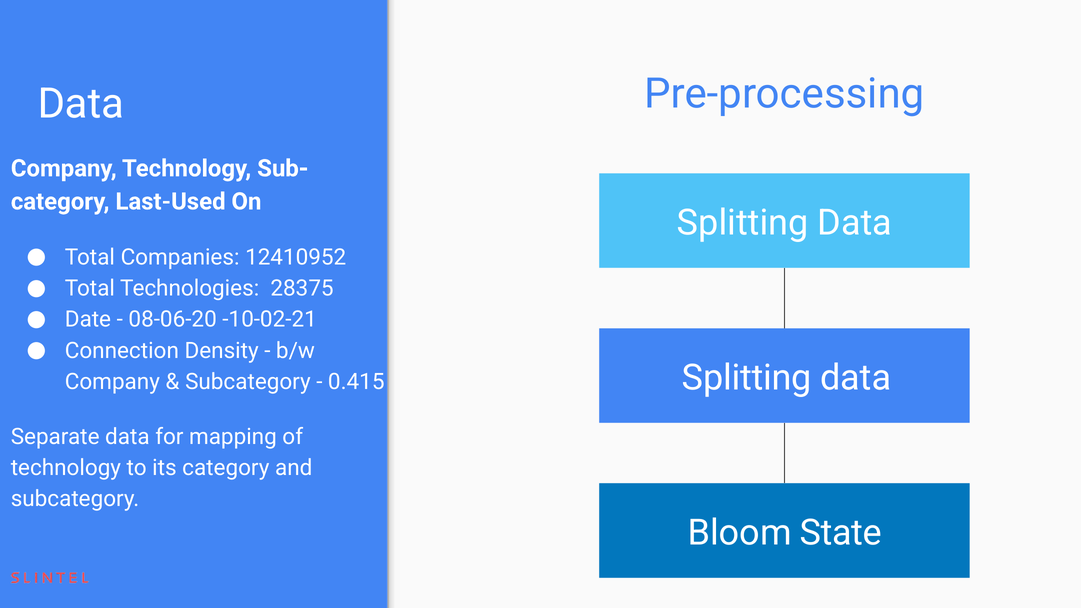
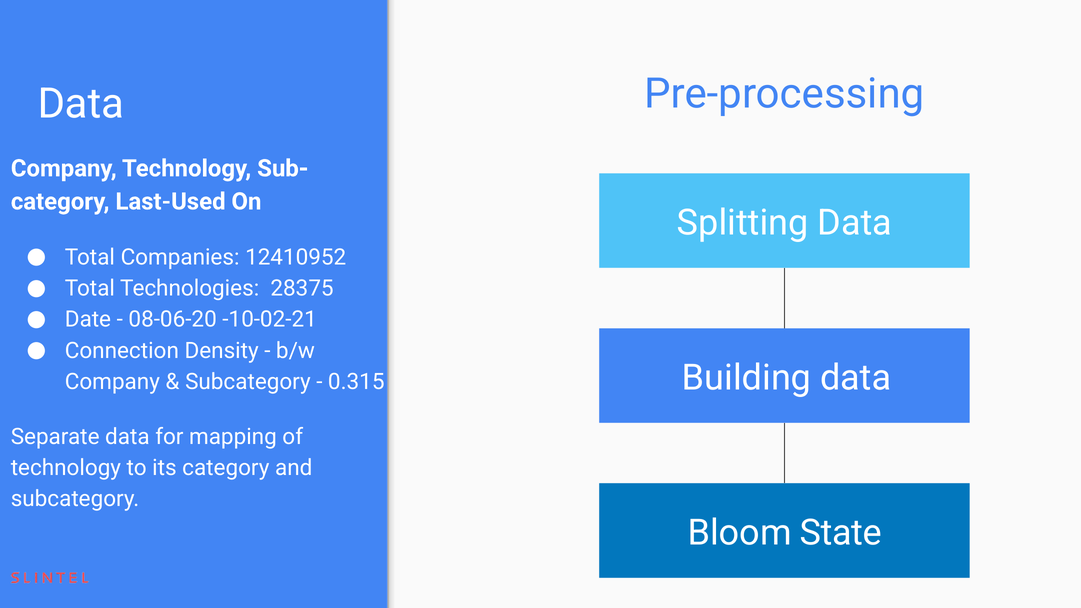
Splitting at (747, 378): Splitting -> Building
0.415: 0.415 -> 0.315
